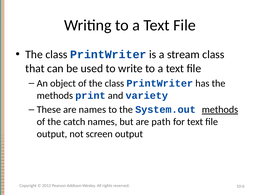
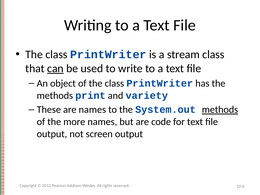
can underline: none -> present
catch: catch -> more
path: path -> code
